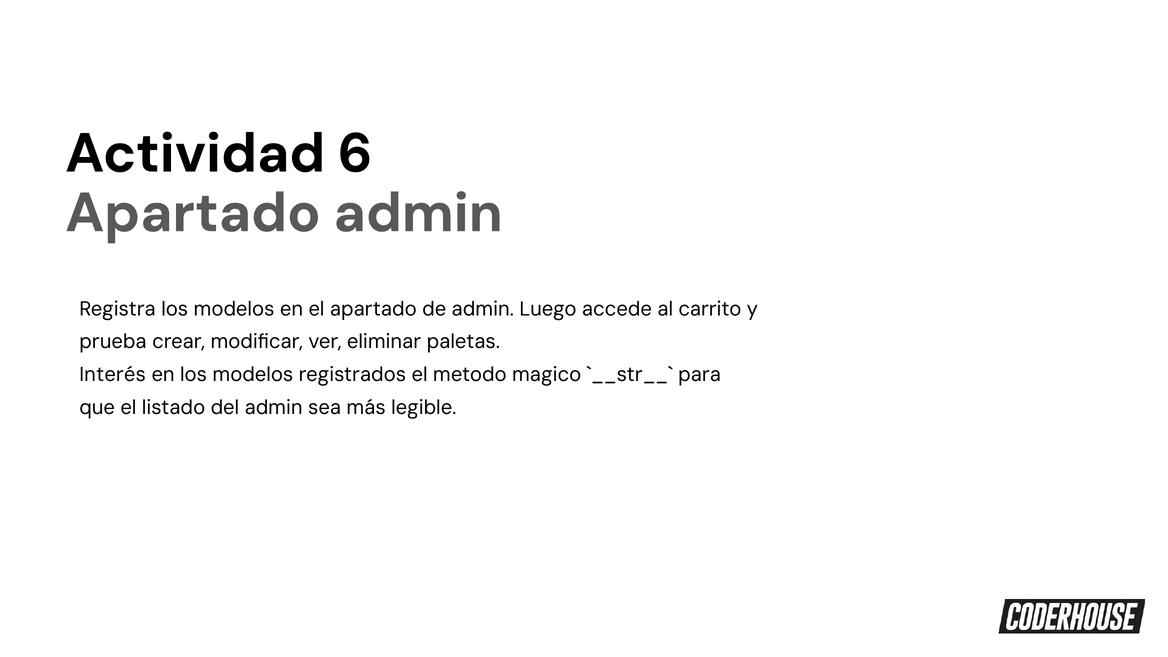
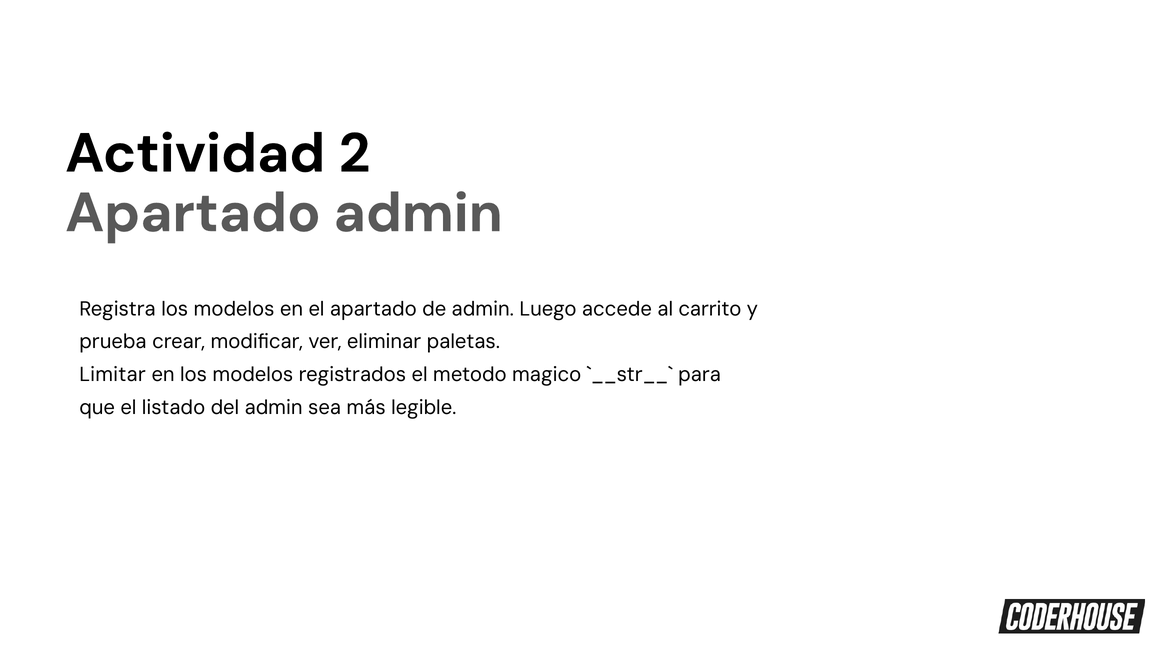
6: 6 -> 2
Interés: Interés -> Limitar
